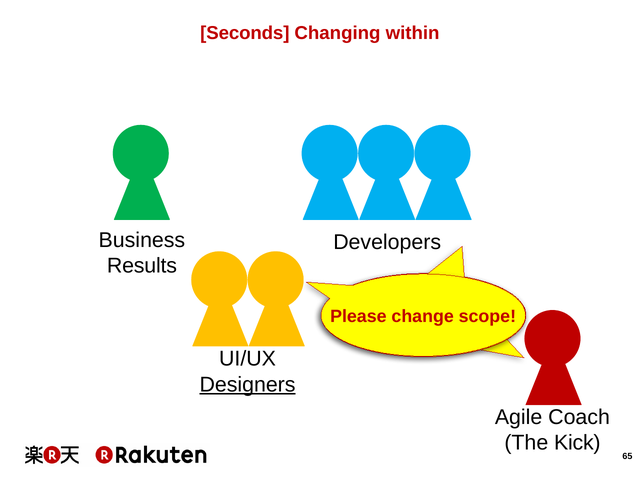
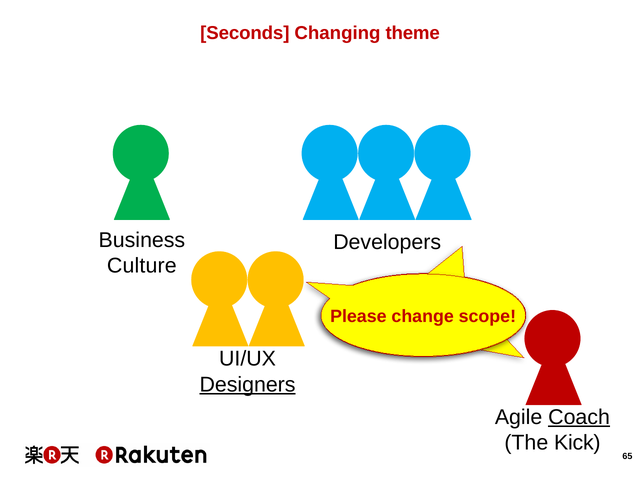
within: within -> theme
Results: Results -> Culture
Coach underline: none -> present
